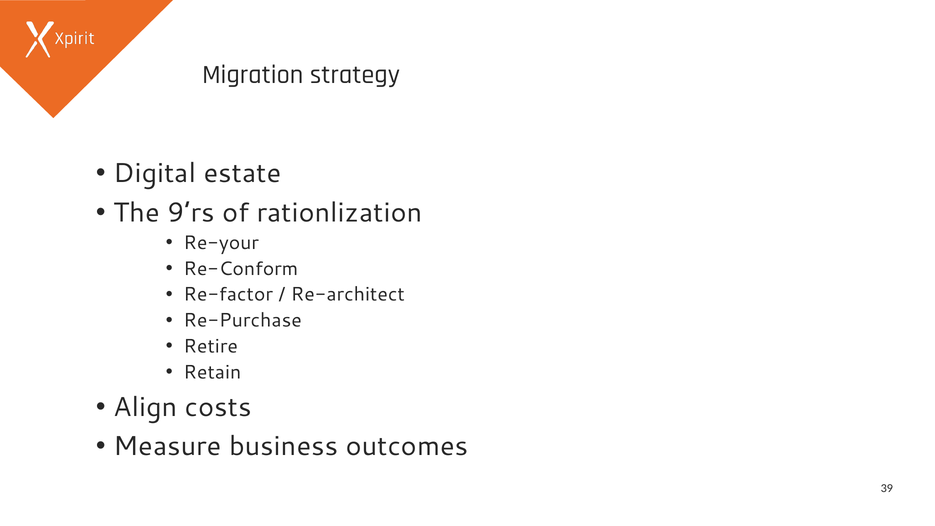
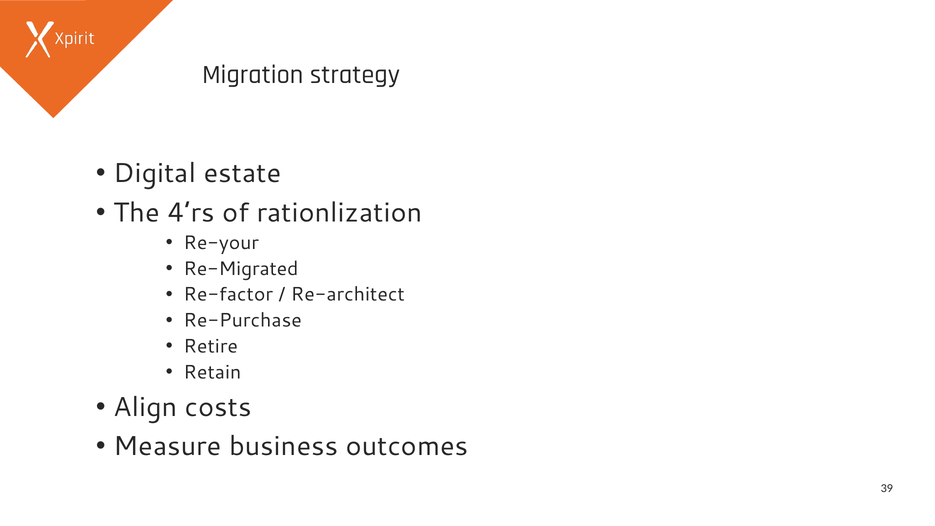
9’rs: 9’rs -> 4’rs
Re-Conform: Re-Conform -> Re-Migrated
